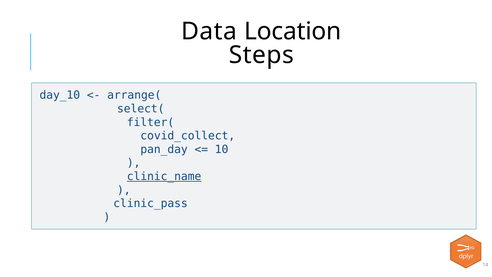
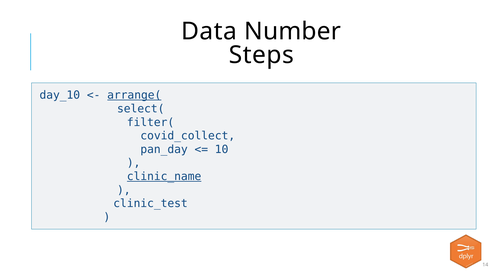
Location: Location -> Number
arrange( underline: none -> present
clinic_pass: clinic_pass -> clinic_test
